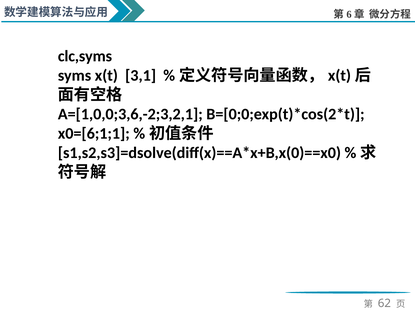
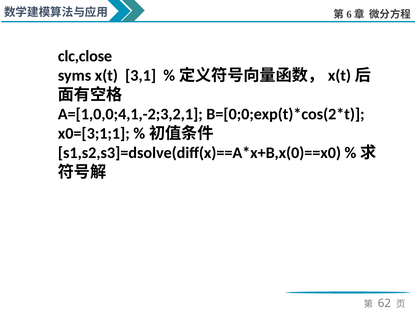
clc,syms: clc,syms -> clc,close
A=[1,0,0;3,6,-2;3,2,1: A=[1,0,0;3,6,-2;3,2,1 -> A=[1,0,0;4,1,-2;3,2,1
x0=[6;1;1: x0=[6;1;1 -> x0=[3;1;1
